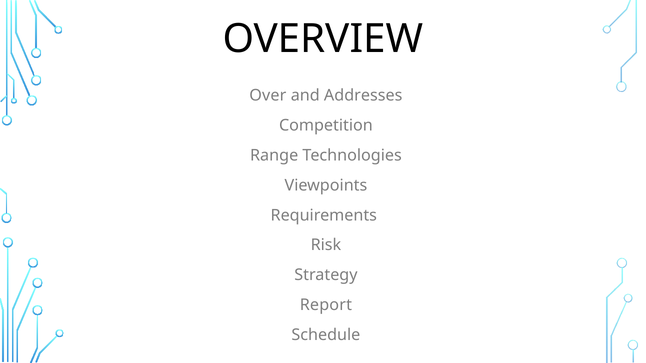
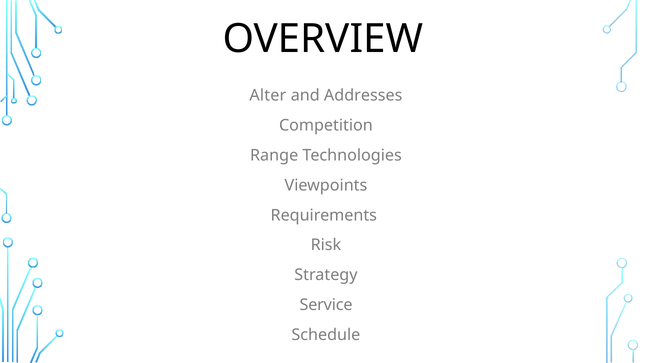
Over: Over -> Alter
Report: Report -> Service
